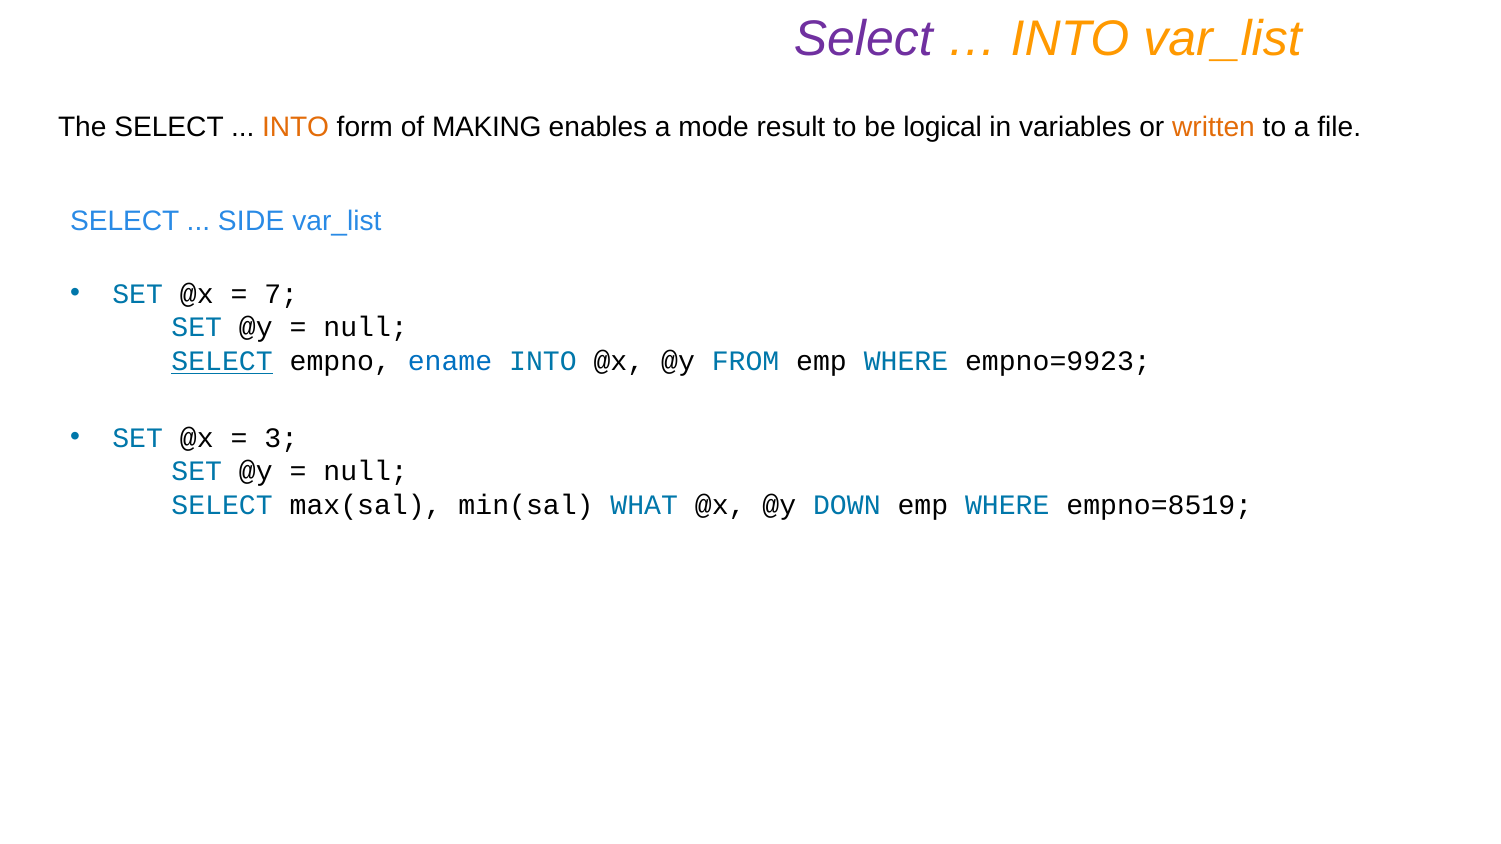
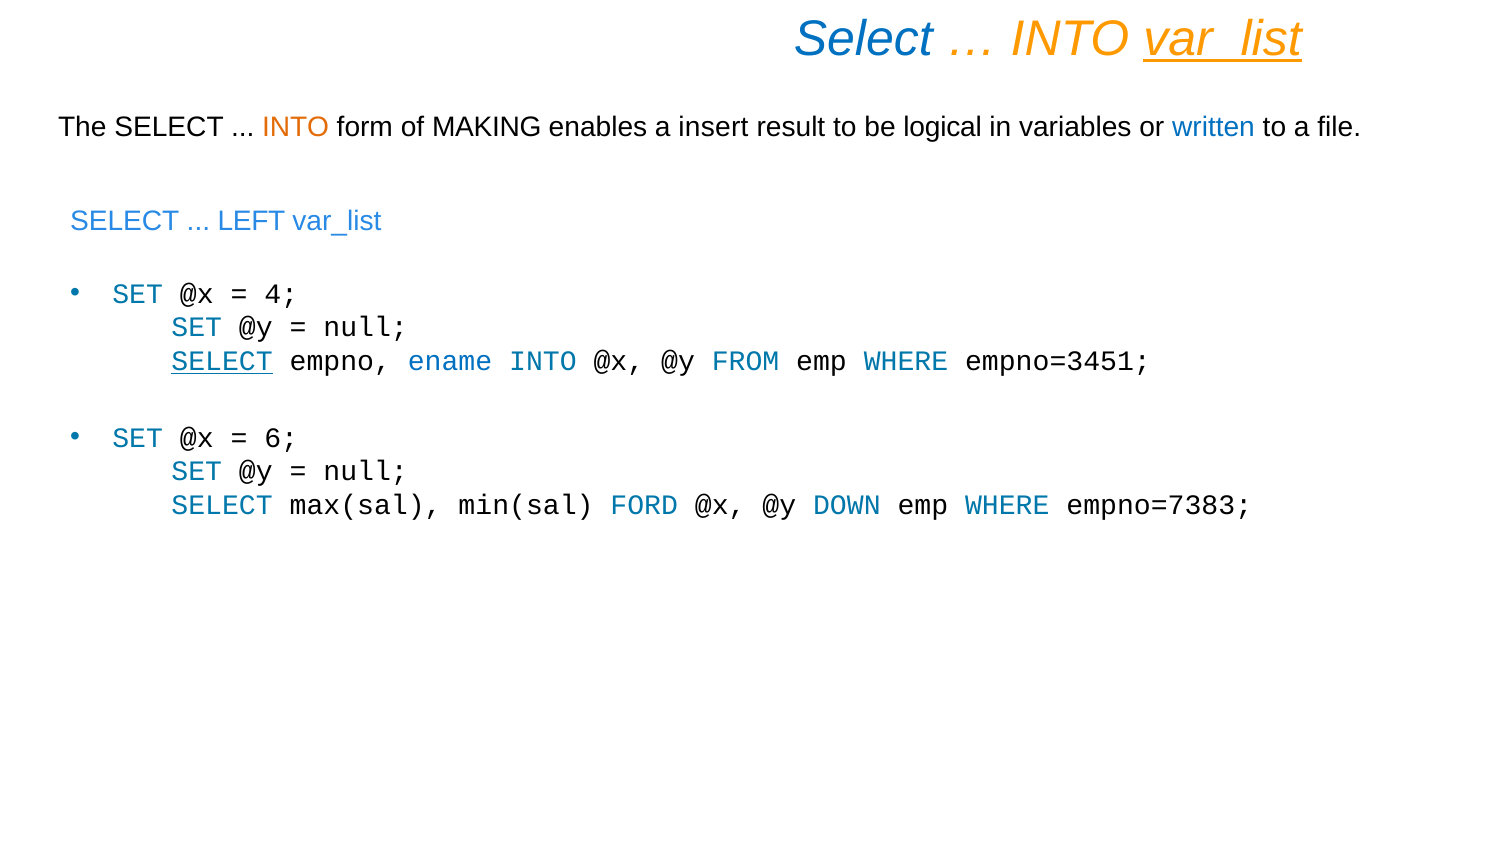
Select at (863, 39) colour: purple -> blue
var_list at (1223, 39) underline: none -> present
mode: mode -> insert
written colour: orange -> blue
SIDE: SIDE -> LEFT
7: 7 -> 4
empno=9923: empno=9923 -> empno=3451
3: 3 -> 6
WHAT: WHAT -> FORD
empno=8519: empno=8519 -> empno=7383
